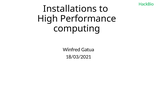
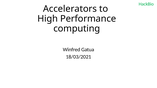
Installations: Installations -> Accelerators
